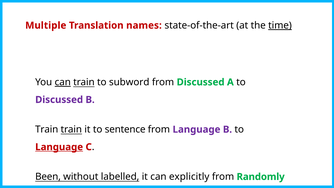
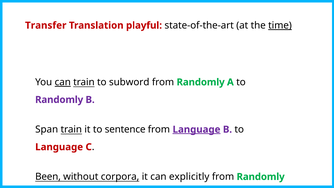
Multiple: Multiple -> Transfer
names: names -> playful
Discussed at (201, 82): Discussed -> Randomly
Discussed at (59, 100): Discussed -> Randomly
Train at (47, 129): Train -> Span
Language at (196, 129) underline: none -> present
Language at (59, 147) underline: present -> none
labelled: labelled -> corpora
